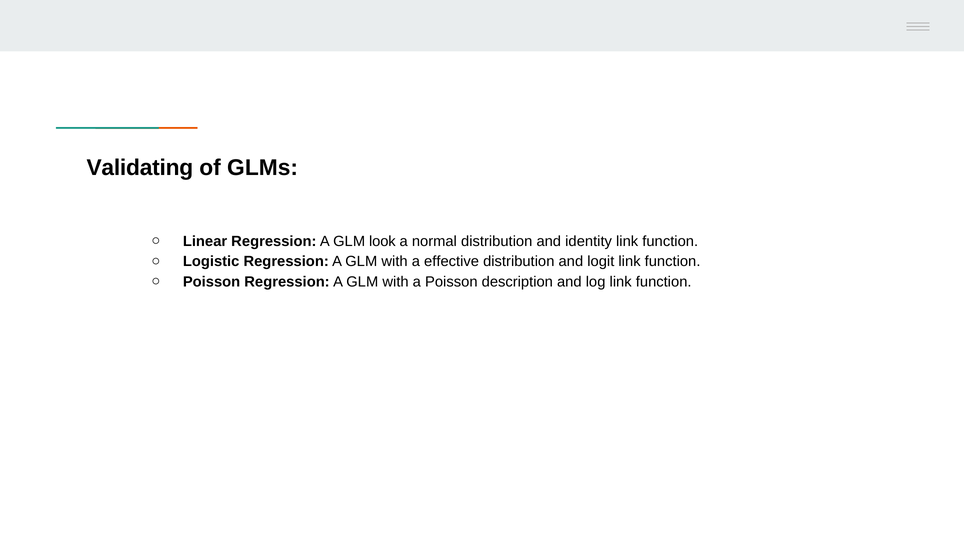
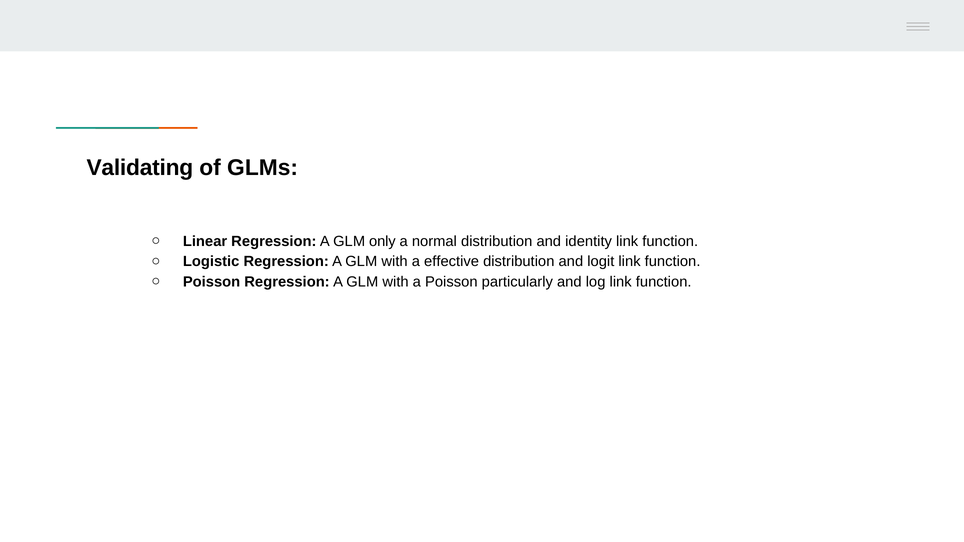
look: look -> only
description: description -> particularly
